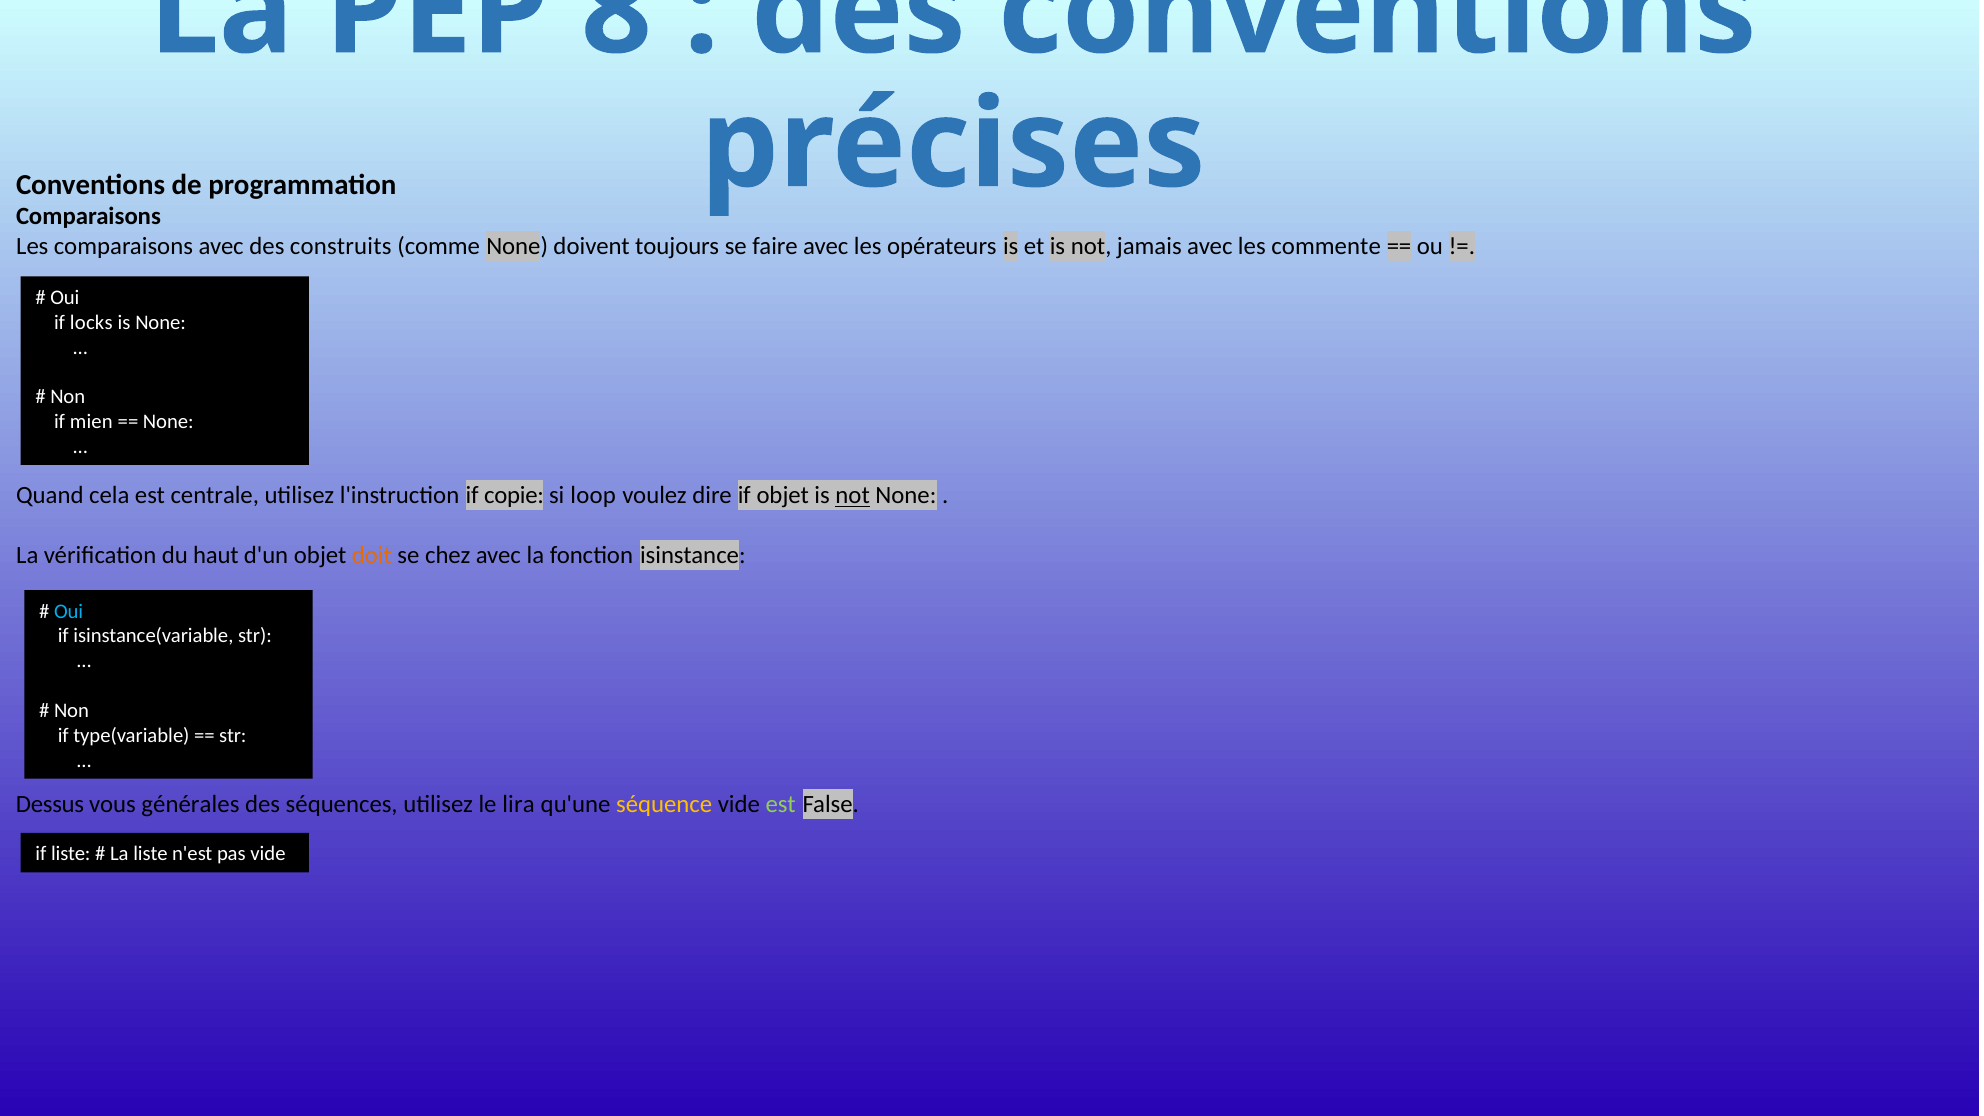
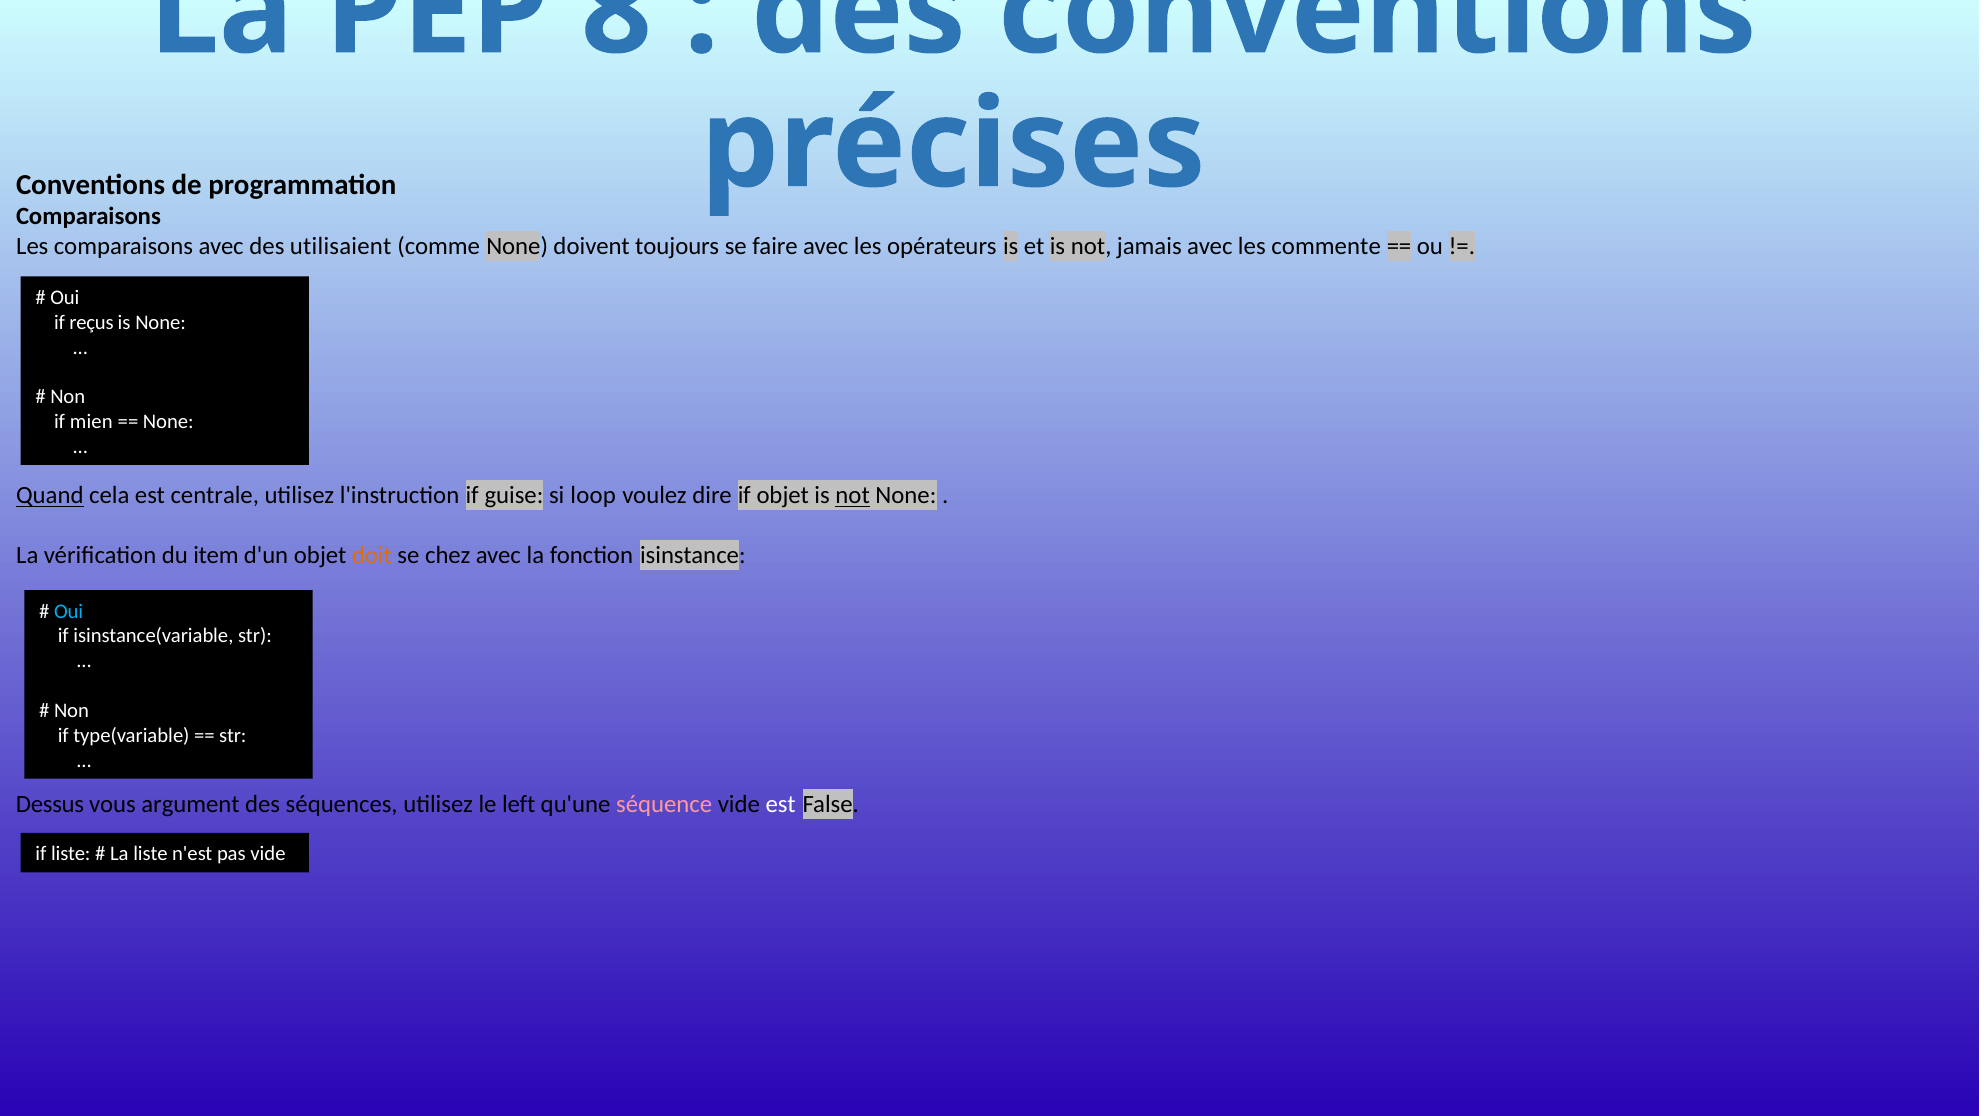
construits: construits -> utilisaient
locks: locks -> reçus
Quand underline: none -> present
copie: copie -> guise
haut: haut -> item
générales: générales -> argument
lira: lira -> left
séquence colour: yellow -> pink
est at (781, 804) colour: light green -> white
